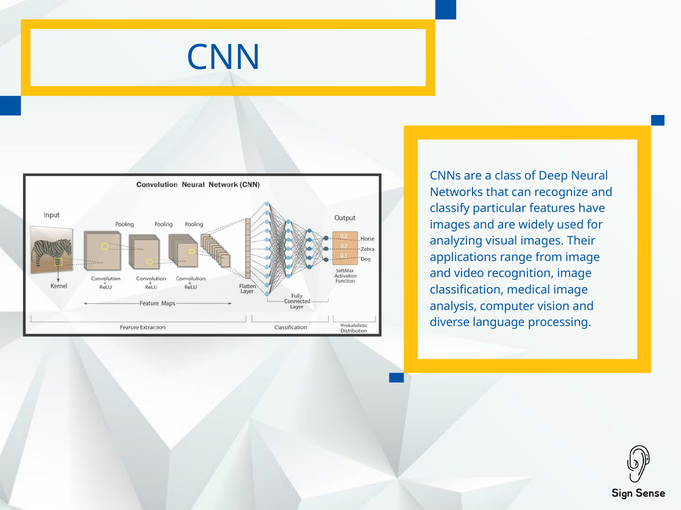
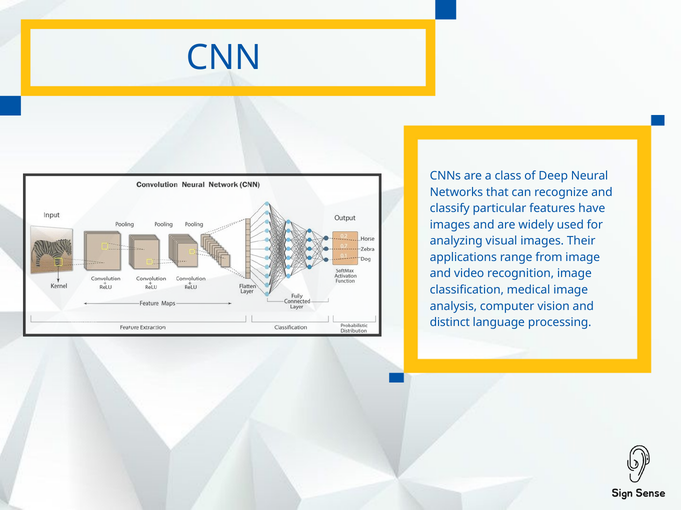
diverse: diverse -> distinct
